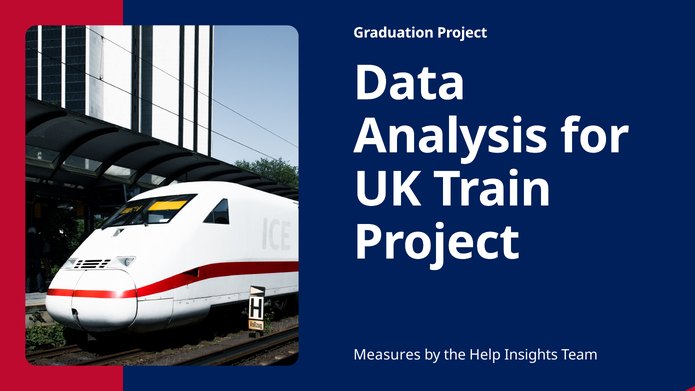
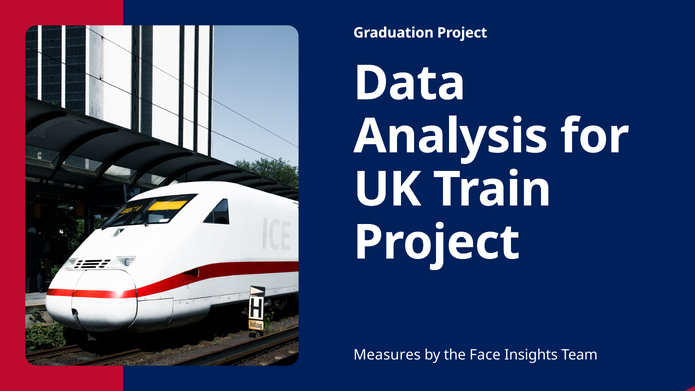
Help: Help -> Face
